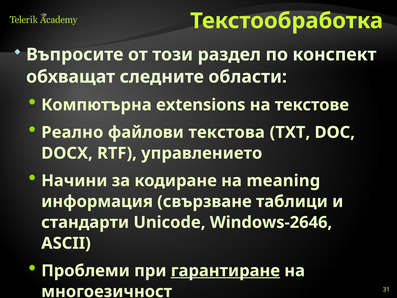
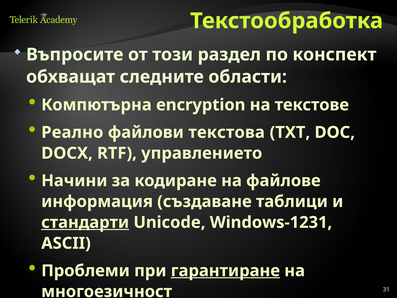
extensions: extensions -> encryption
meaning: meaning -> файлове
свързване: свързване -> създаване
стандарти underline: none -> present
Windows-2646: Windows-2646 -> Windows-1231
